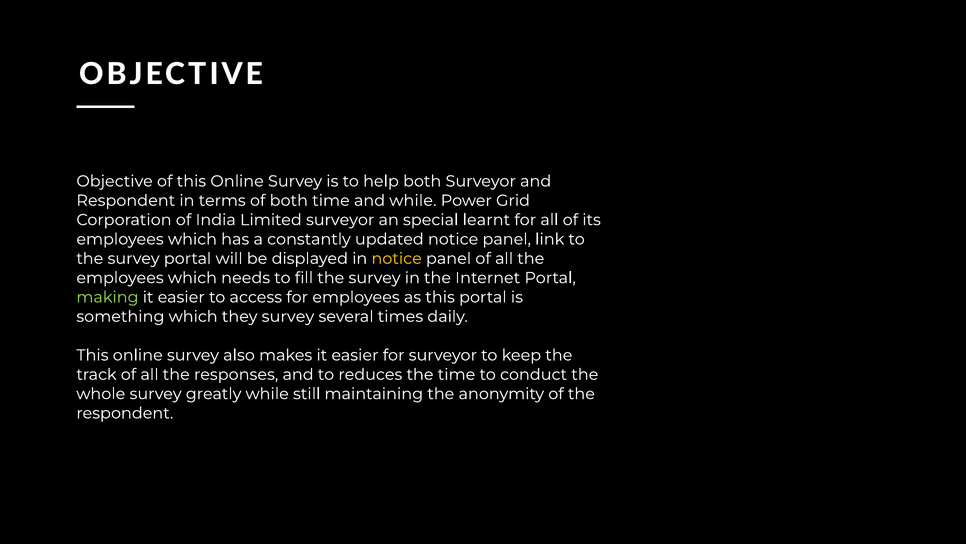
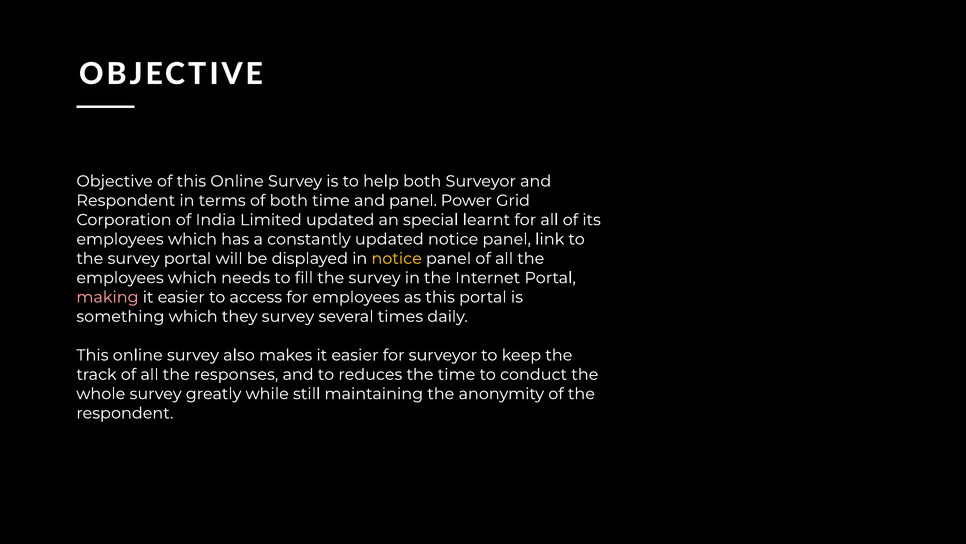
and while: while -> panel
Limited surveyor: surveyor -> updated
making colour: light green -> pink
